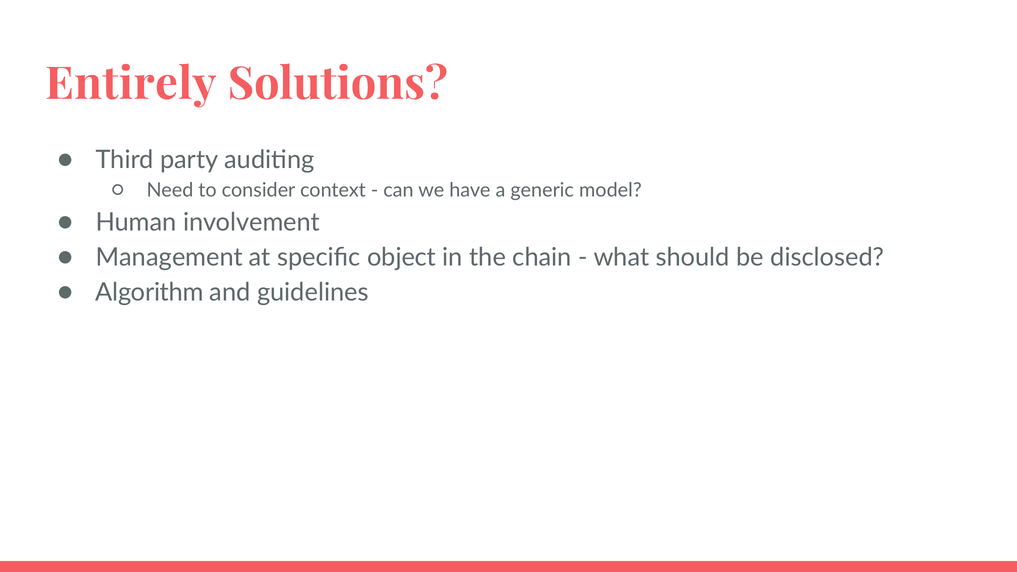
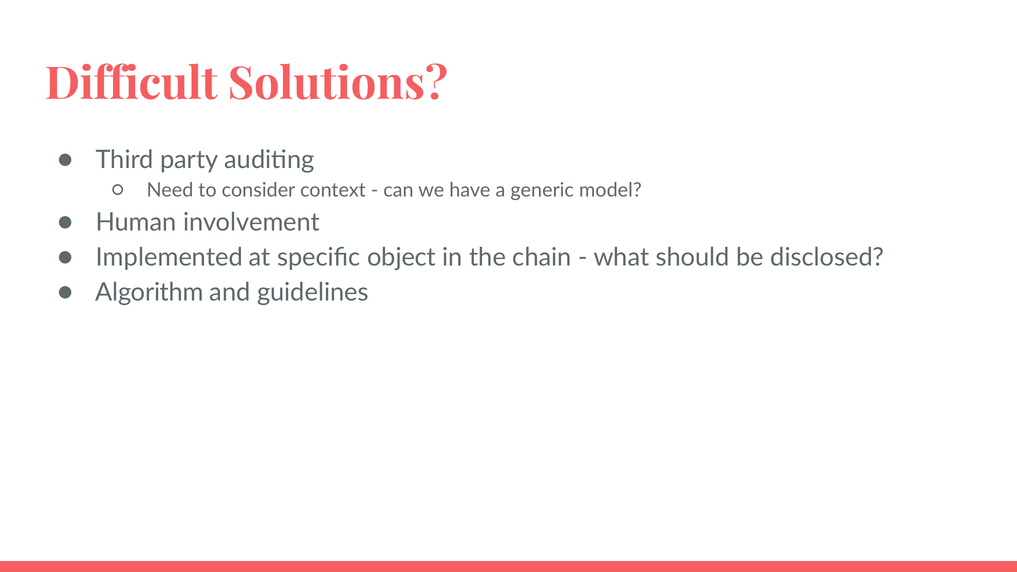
Entirely: Entirely -> Difficult
Management: Management -> Implemented
